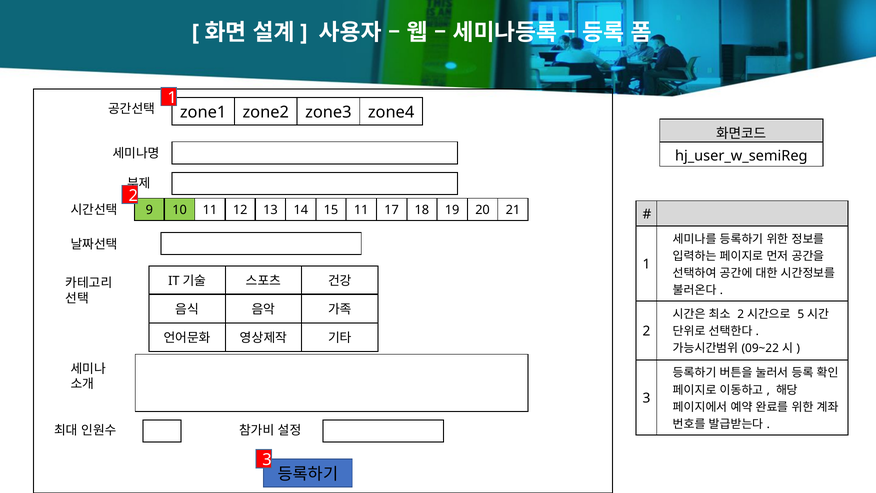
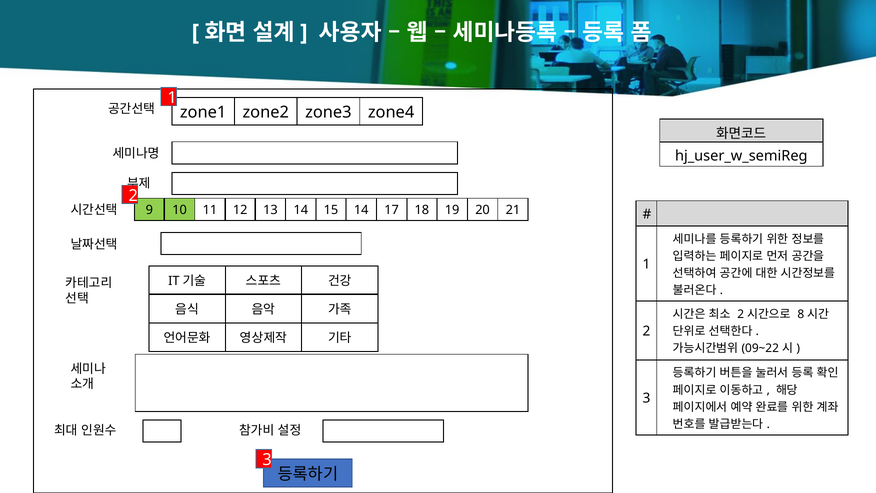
15 11: 11 -> 14
5: 5 -> 8
